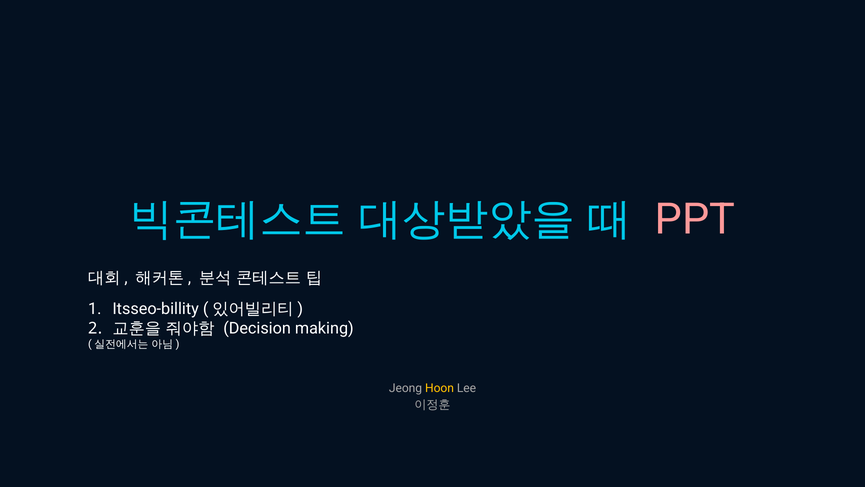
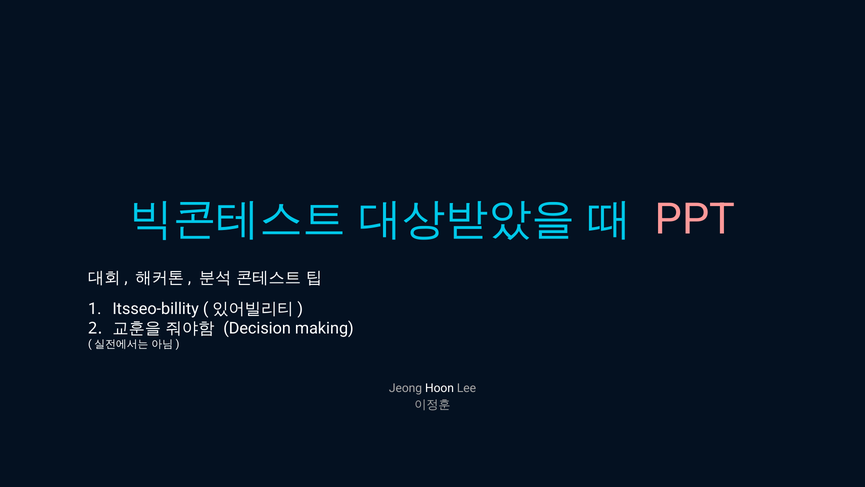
Hoon colour: yellow -> white
